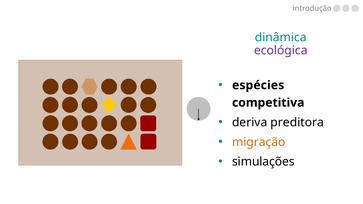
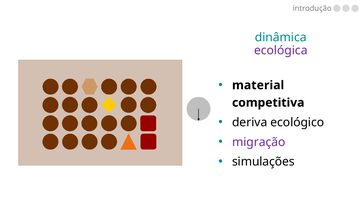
espécies: espécies -> material
preditora: preditora -> ecológico
migração colour: orange -> purple
